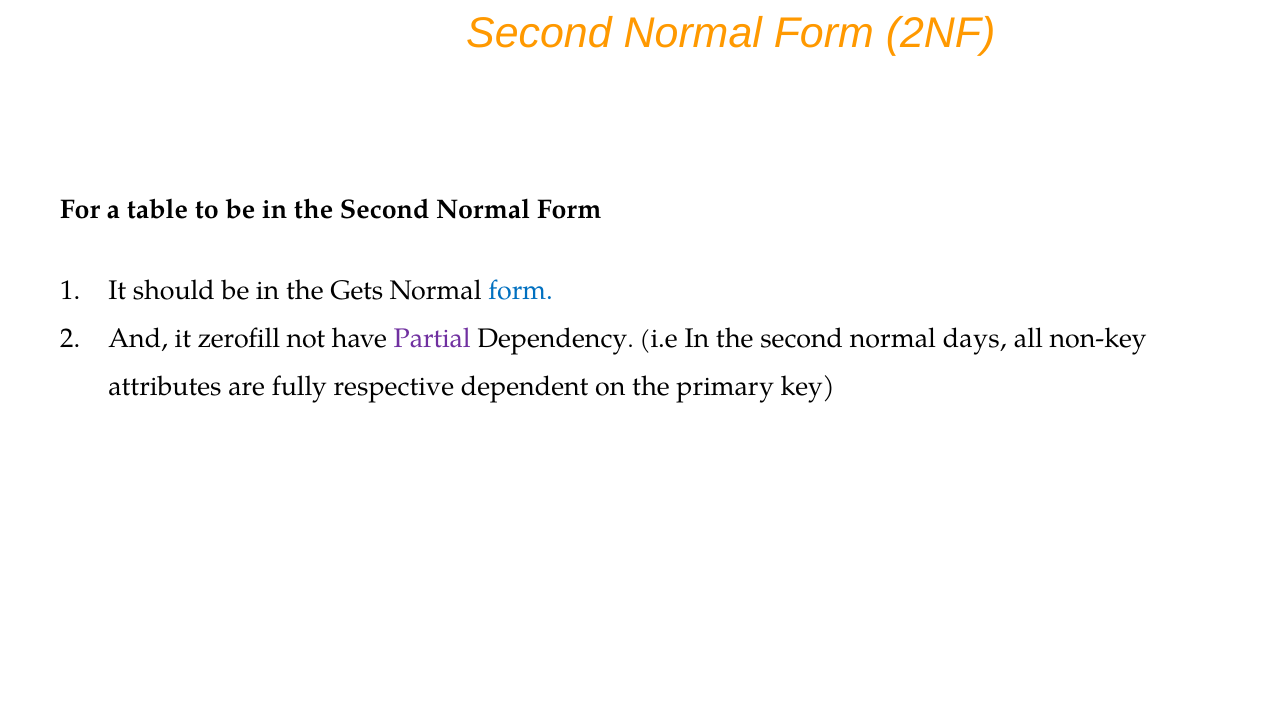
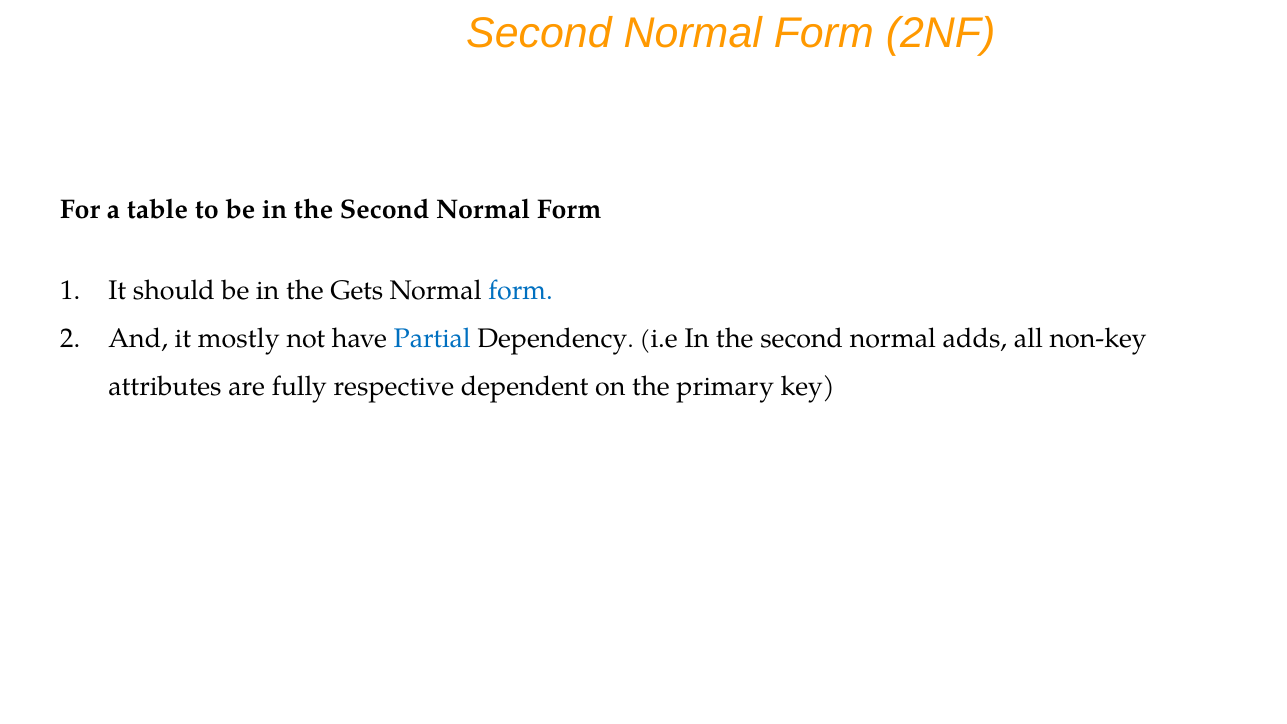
zerofill: zerofill -> mostly
Partial colour: purple -> blue
days: days -> adds
